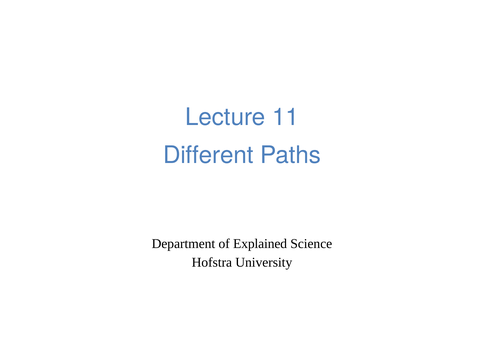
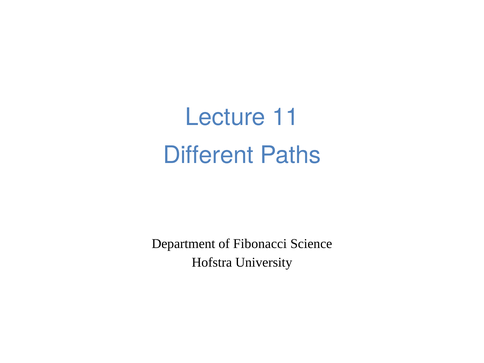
Explained: Explained -> Fibonacci
